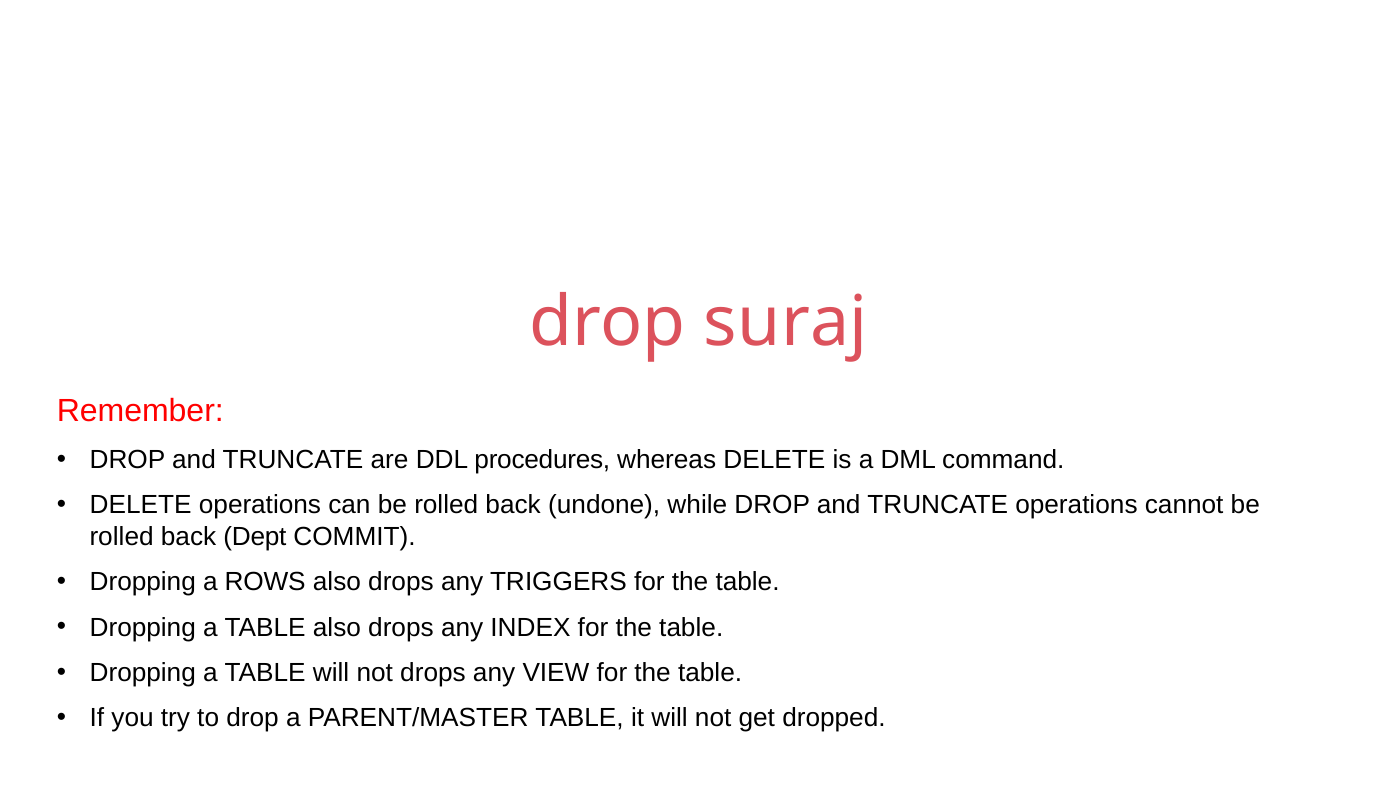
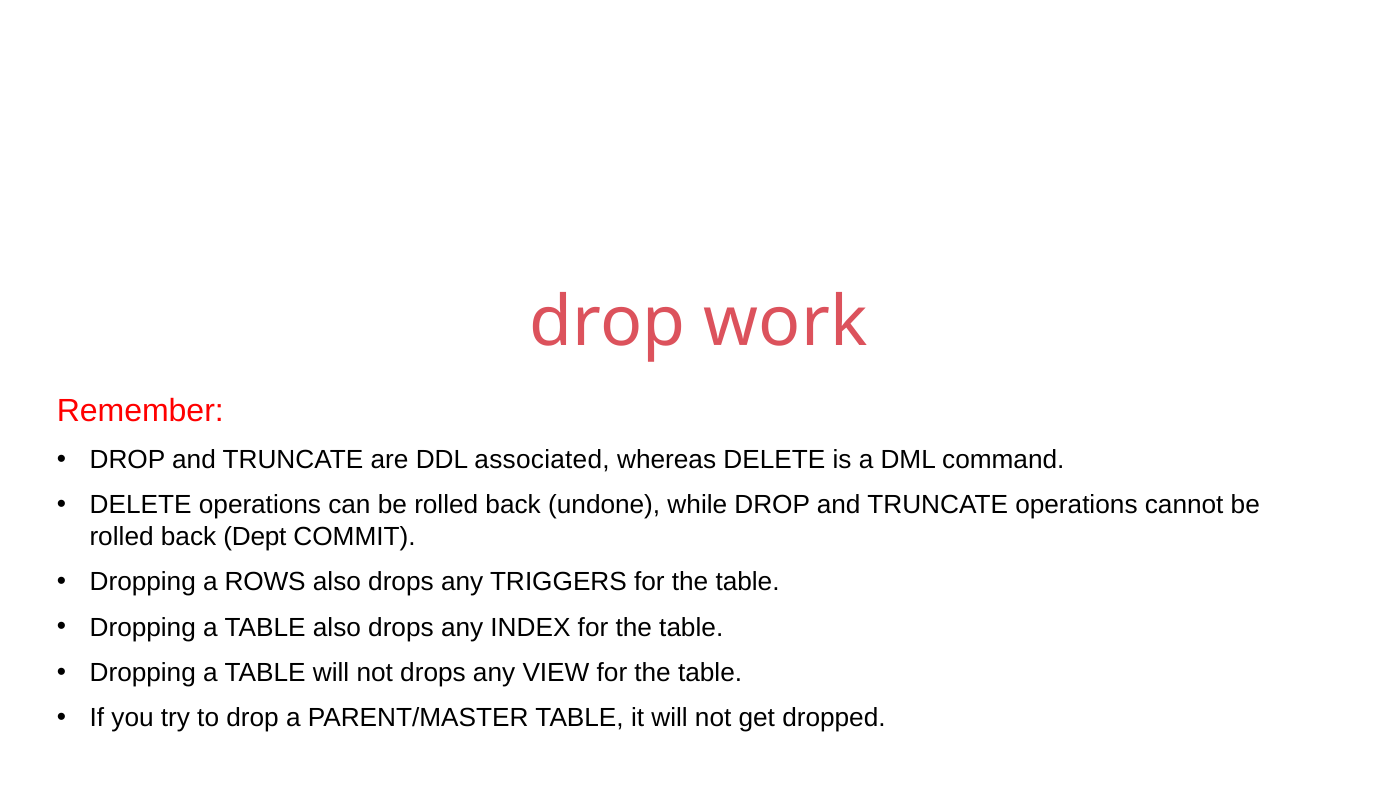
suraj: suraj -> work
procedures: procedures -> associated
